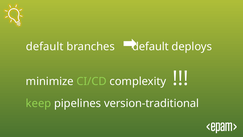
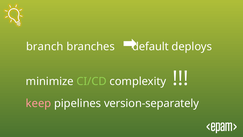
default at (45, 47): default -> branch
keep colour: light green -> pink
version-traditional: version-traditional -> version-separately
